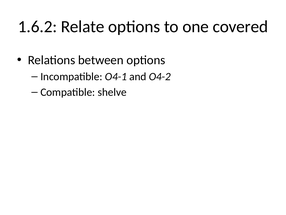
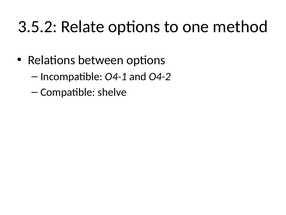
1.6.2: 1.6.2 -> 3.5.2
covered: covered -> method
